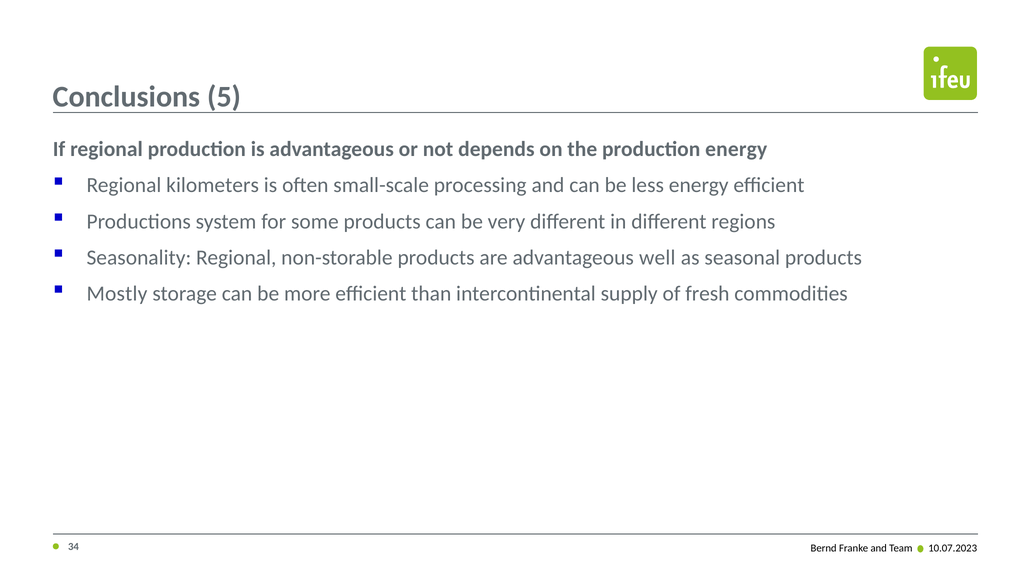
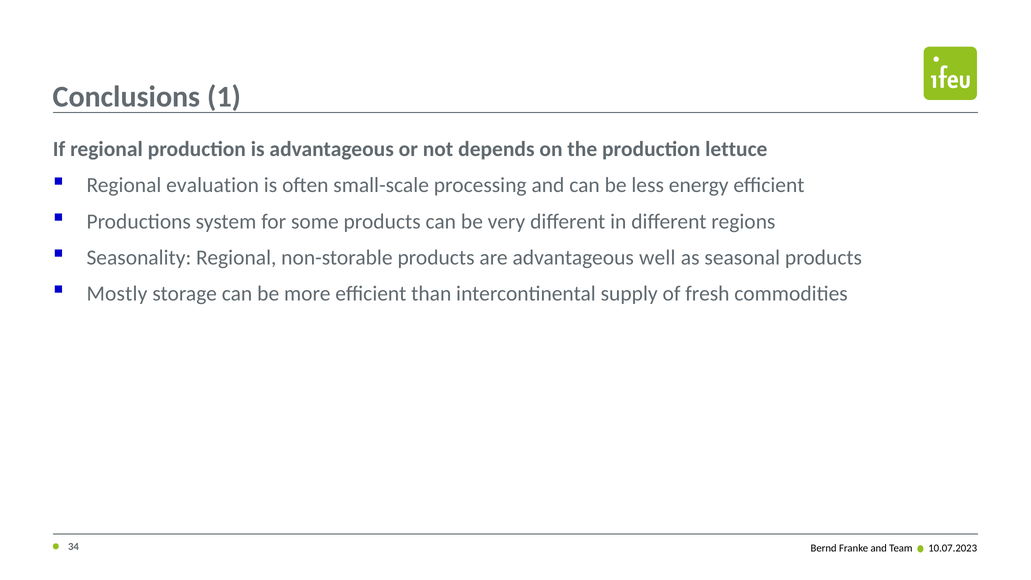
5: 5 -> 1
production energy: energy -> lettuce
kilometers: kilometers -> evaluation
